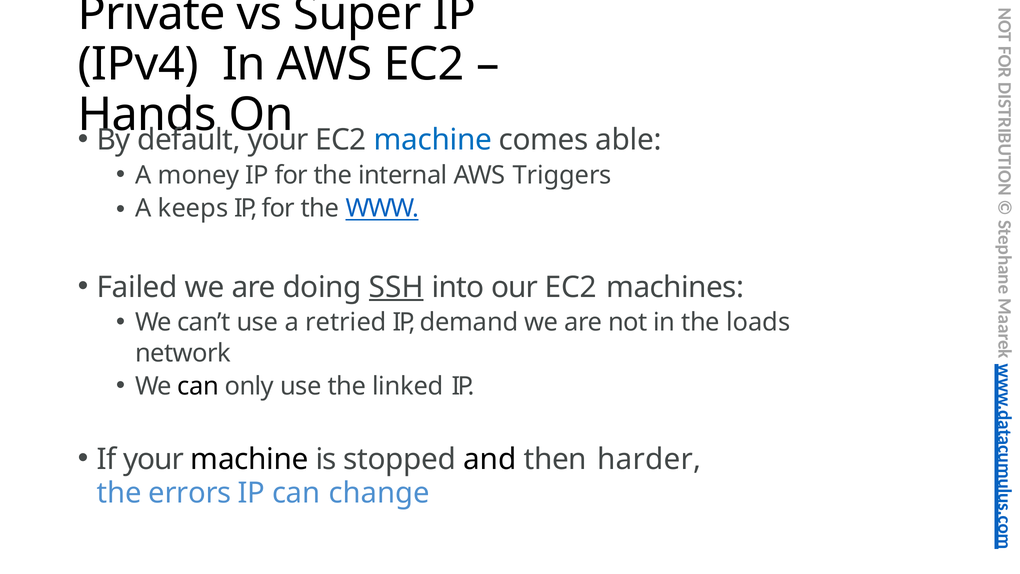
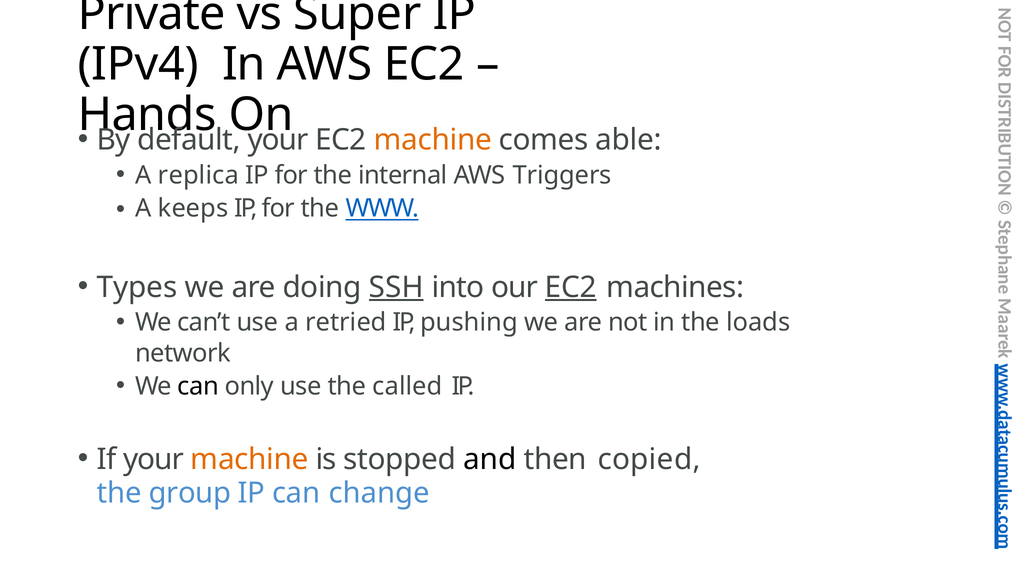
machine at (433, 140) colour: blue -> orange
money: money -> replica
Failed: Failed -> Types
EC2 at (571, 287) underline: none -> present
demand: demand -> pushing
linked: linked -> called
machine at (250, 459) colour: black -> orange
harder: harder -> copied
errors: errors -> group
